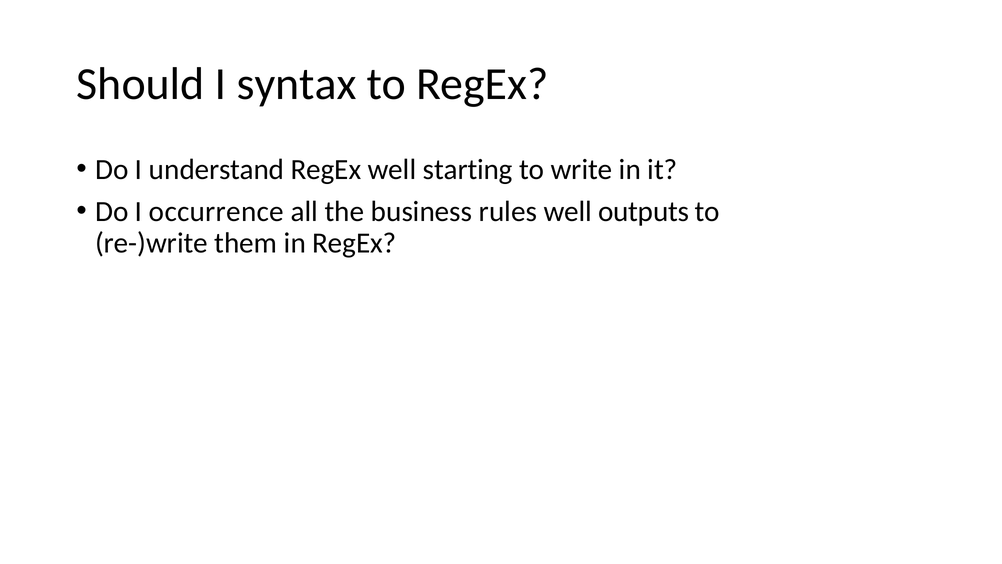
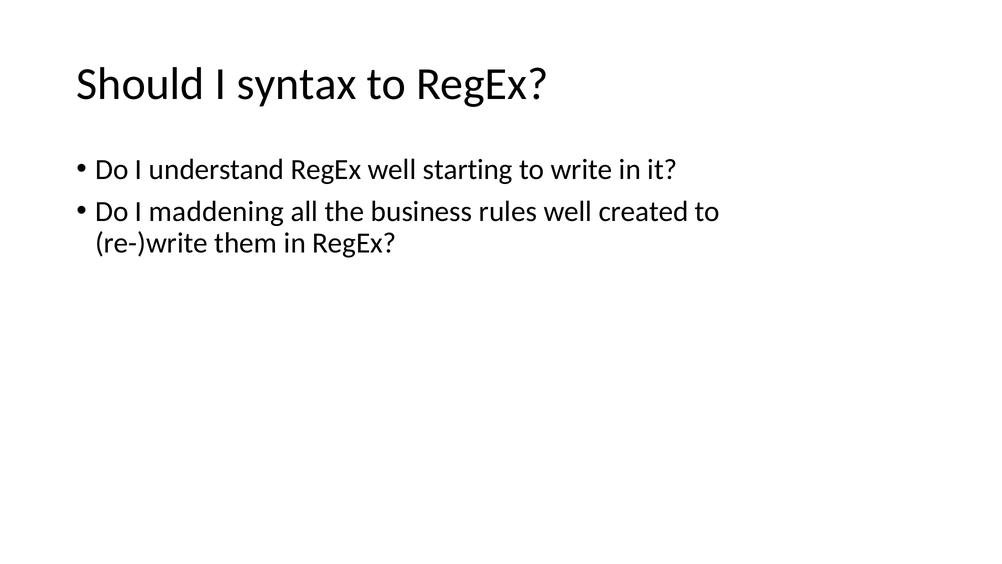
occurrence: occurrence -> maddening
outputs: outputs -> created
